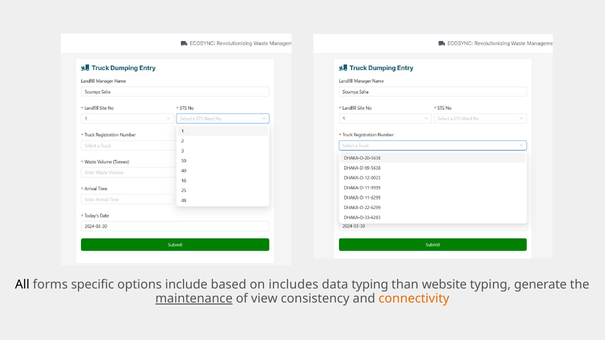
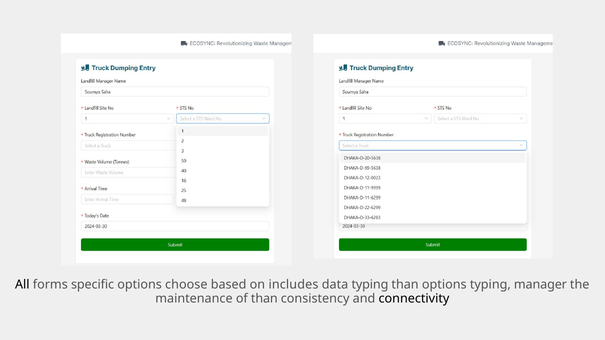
include: include -> choose
than website: website -> options
generate: generate -> manager
maintenance underline: present -> none
of view: view -> than
connectivity colour: orange -> black
